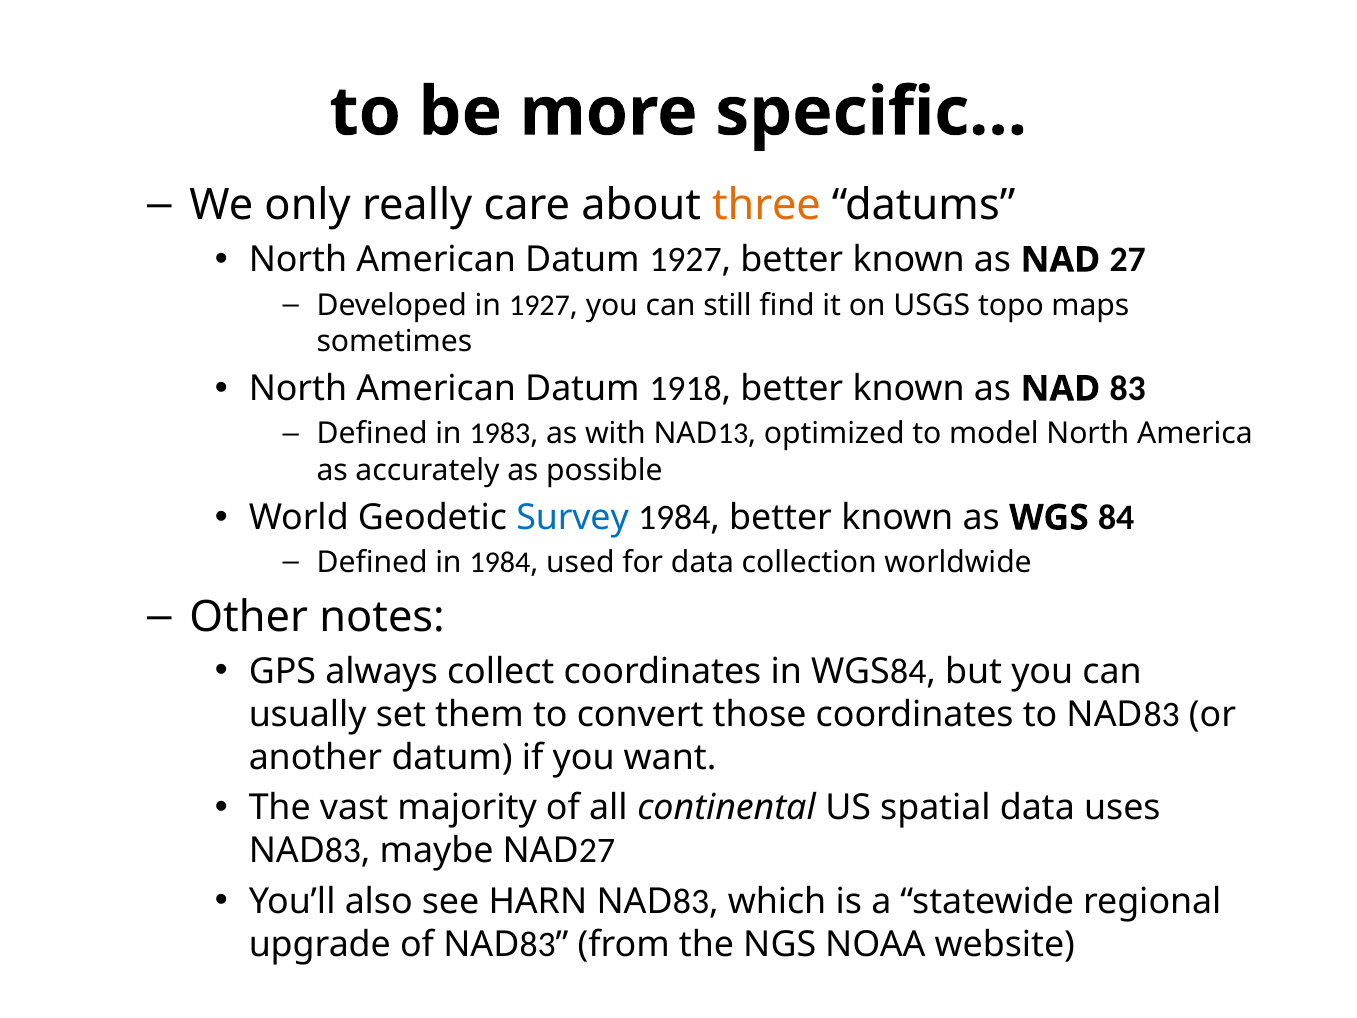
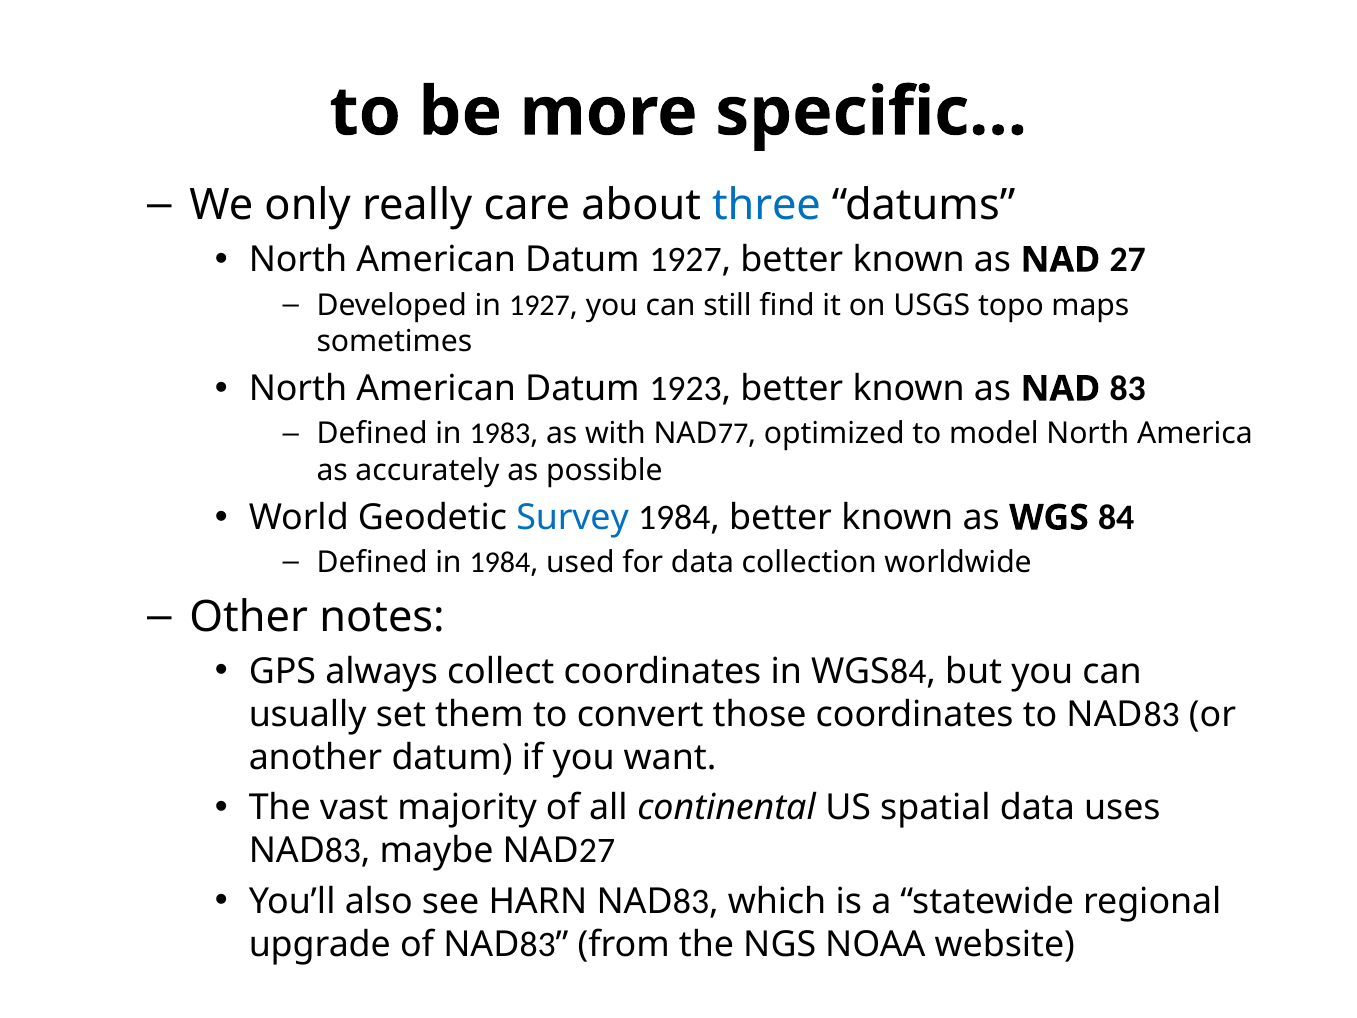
three colour: orange -> blue
1918: 1918 -> 1923
13: 13 -> 77
